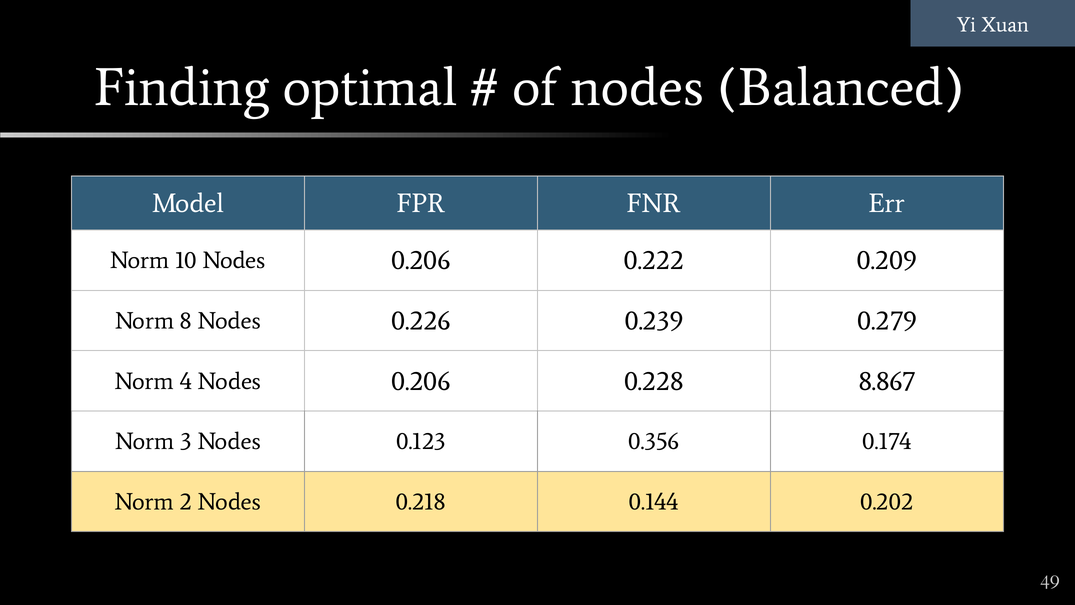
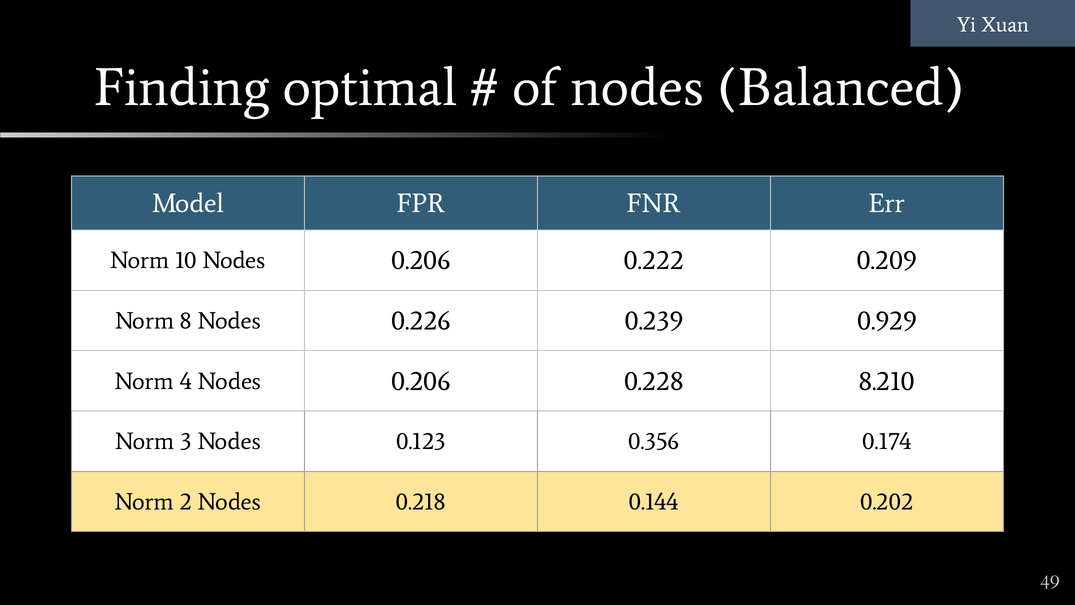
0.279: 0.279 -> 0.929
8.867: 8.867 -> 8.210
